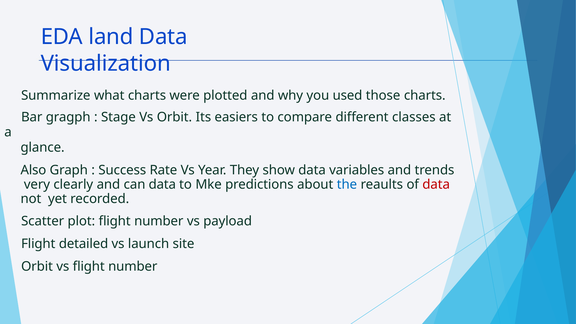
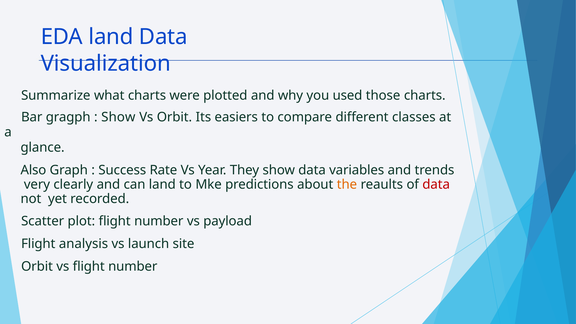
Stage at (118, 117): Stage -> Show
can data: data -> land
the colour: blue -> orange
detailed: detailed -> analysis
